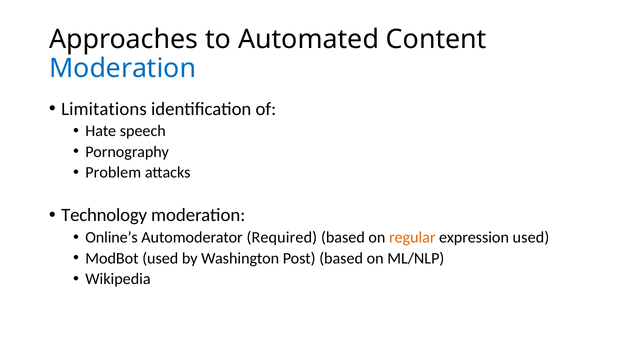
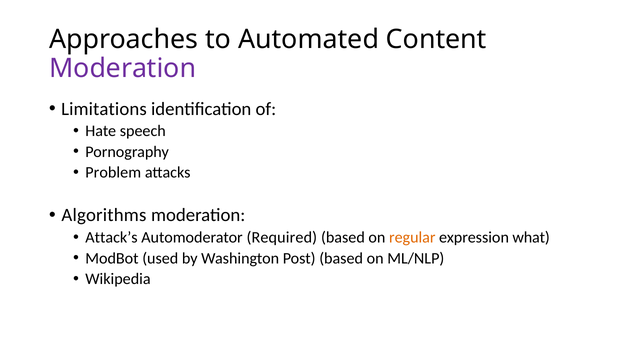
Moderation at (123, 69) colour: blue -> purple
Technology: Technology -> Algorithms
Online’s: Online’s -> Attack’s
expression used: used -> what
